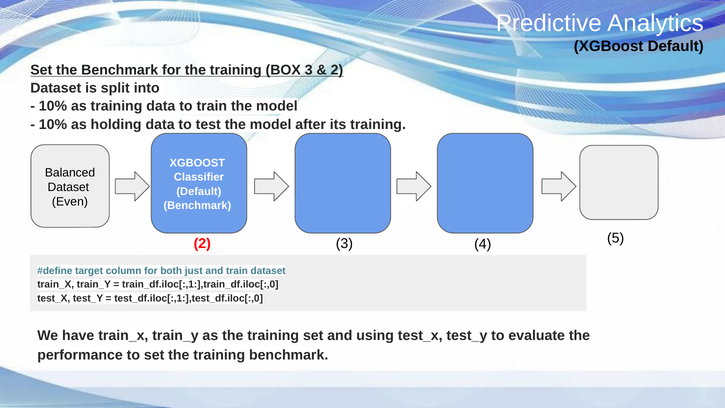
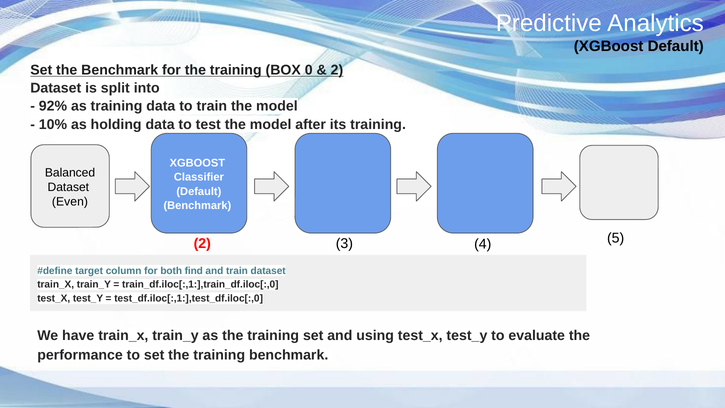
BOX 3: 3 -> 0
10% at (53, 106): 10% -> 92%
just: just -> find
